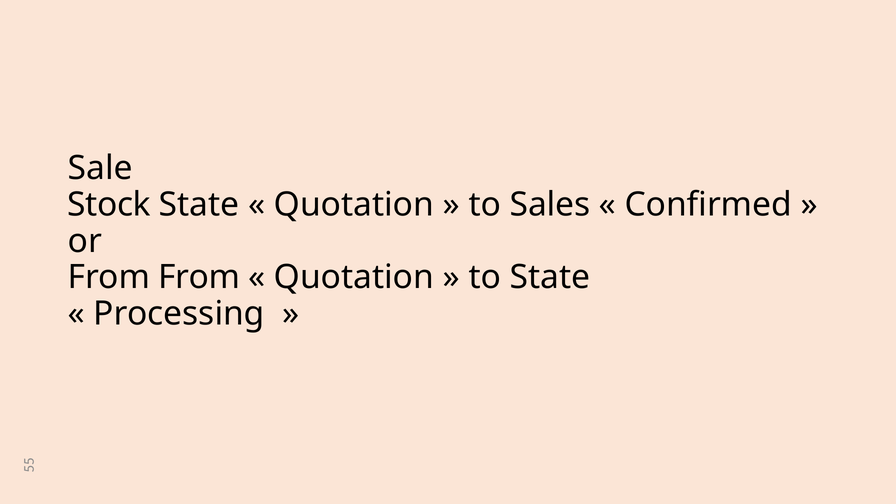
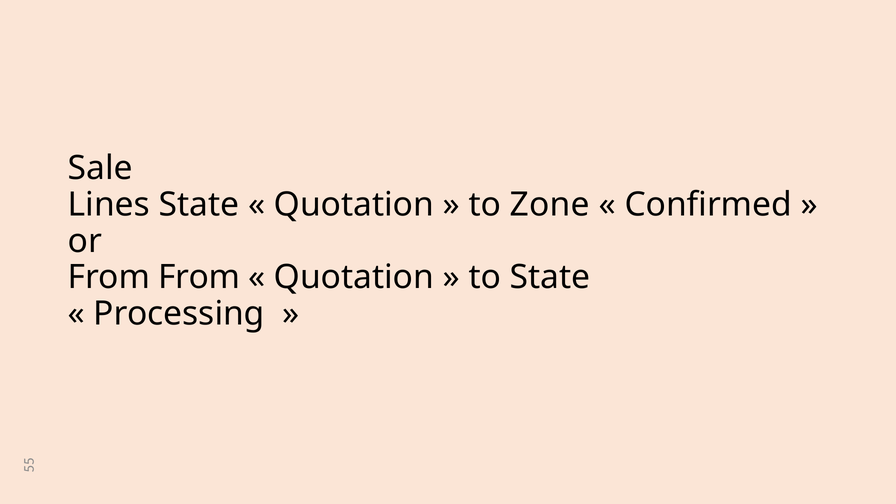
Stock: Stock -> Lines
Sales: Sales -> Zone
